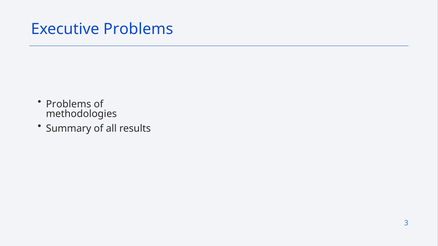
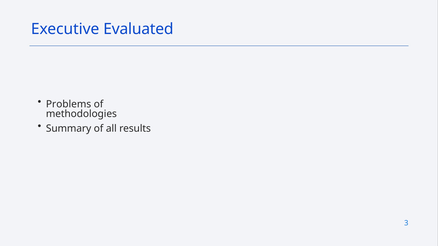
Executive Problems: Problems -> Evaluated
